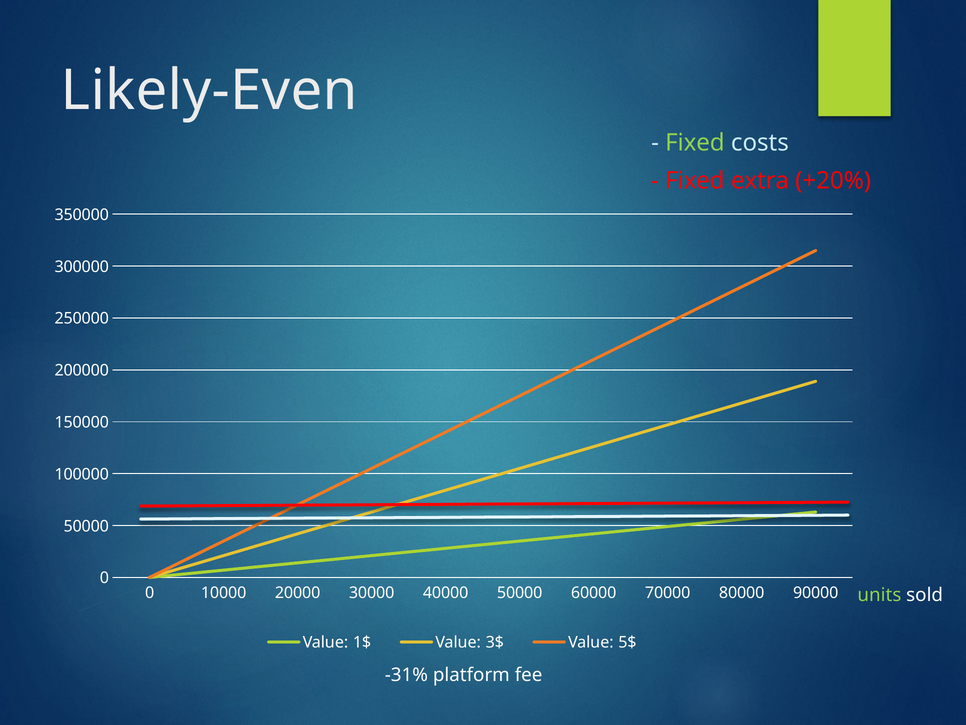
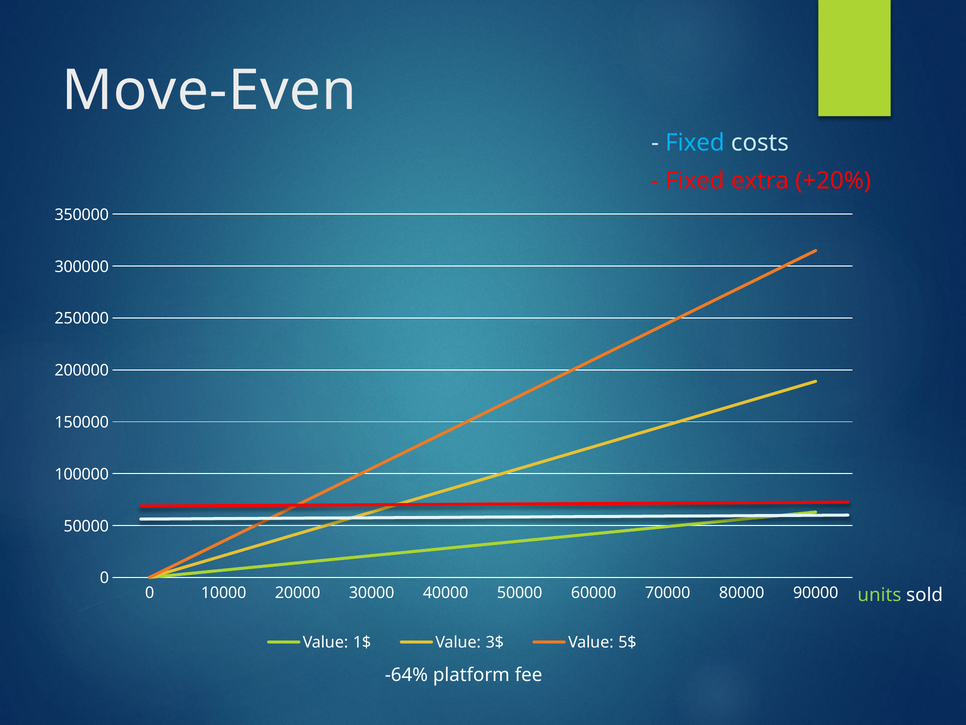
Likely-Even: Likely-Even -> Move-Even
Fixed at (695, 143) colour: light green -> light blue
-31%: -31% -> -64%
